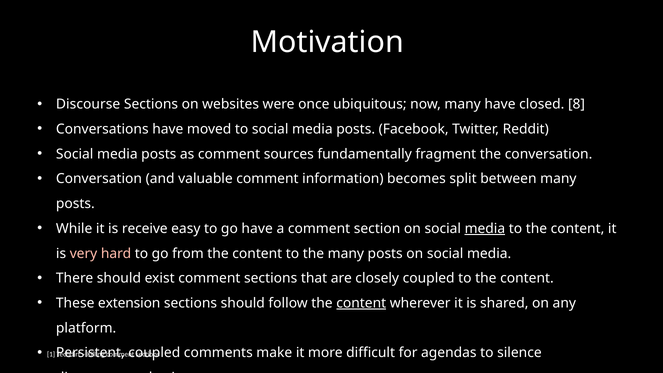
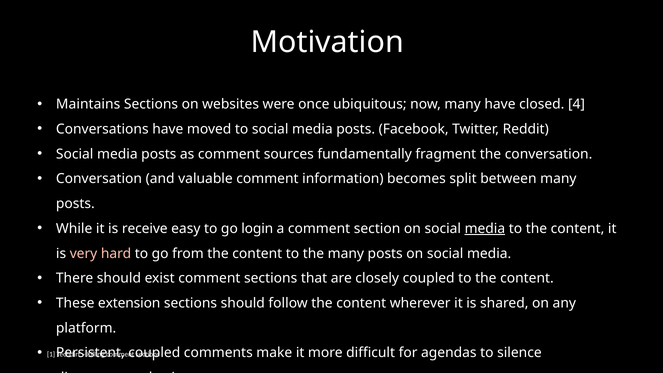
Discourse: Discourse -> Maintains
8: 8 -> 4
go have: have -> login
content at (361, 303) underline: present -> none
